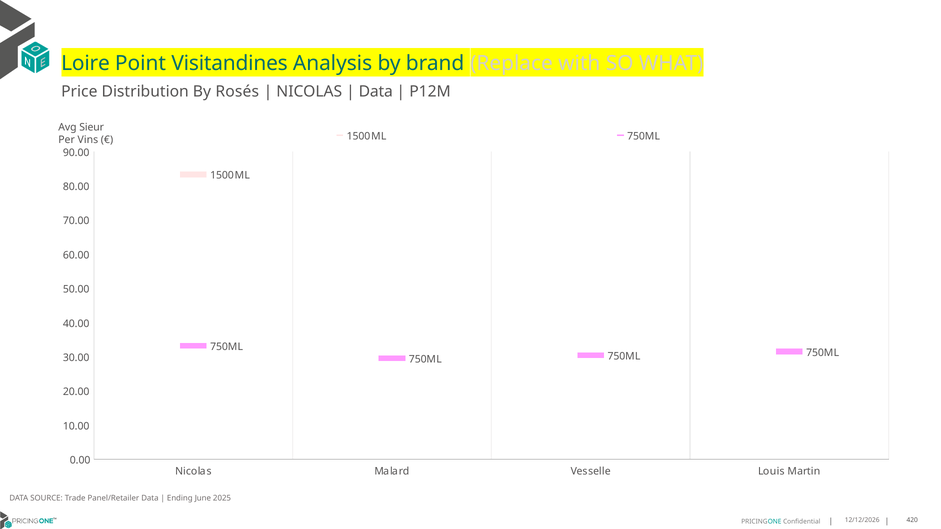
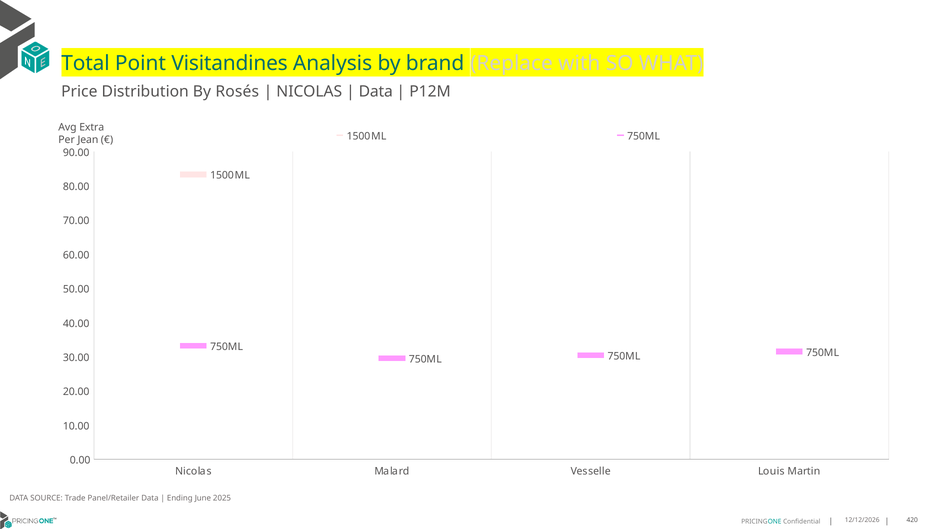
Loire: Loire -> Total
Sieur: Sieur -> Extra
Vins: Vins -> Jean
